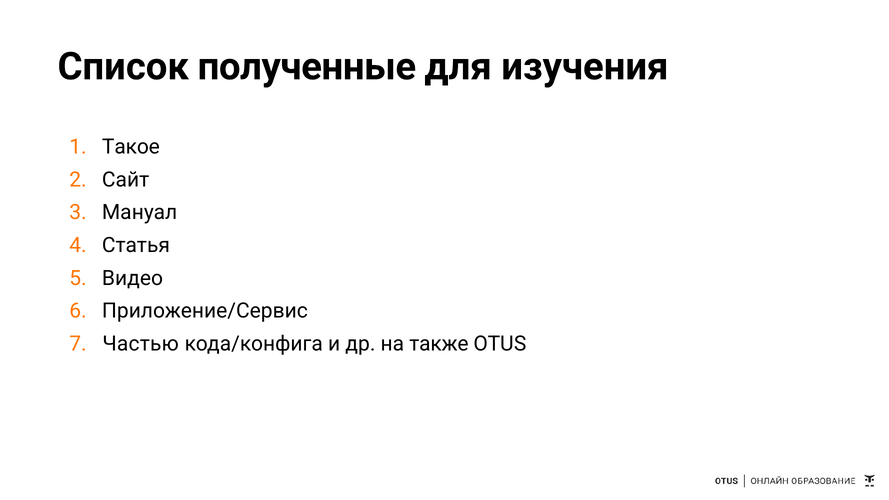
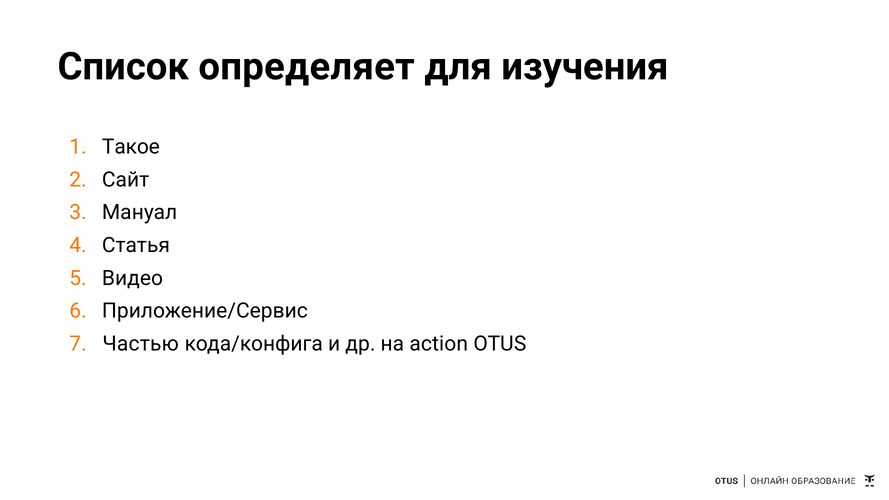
полученные: полученные -> определяет
также: также -> action
